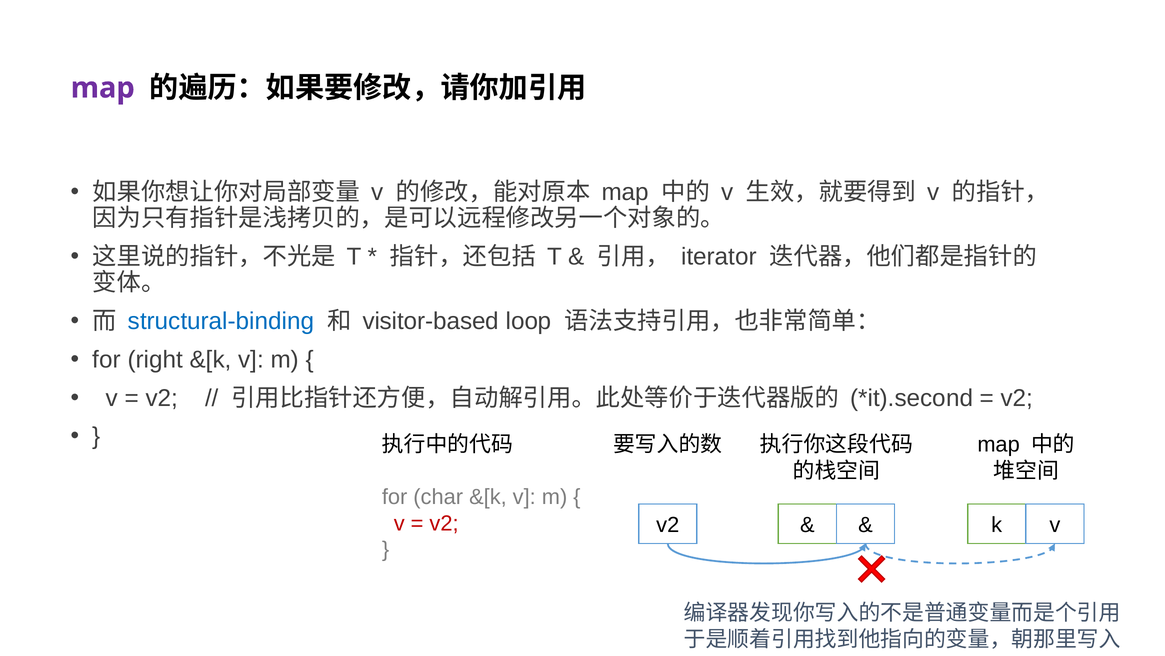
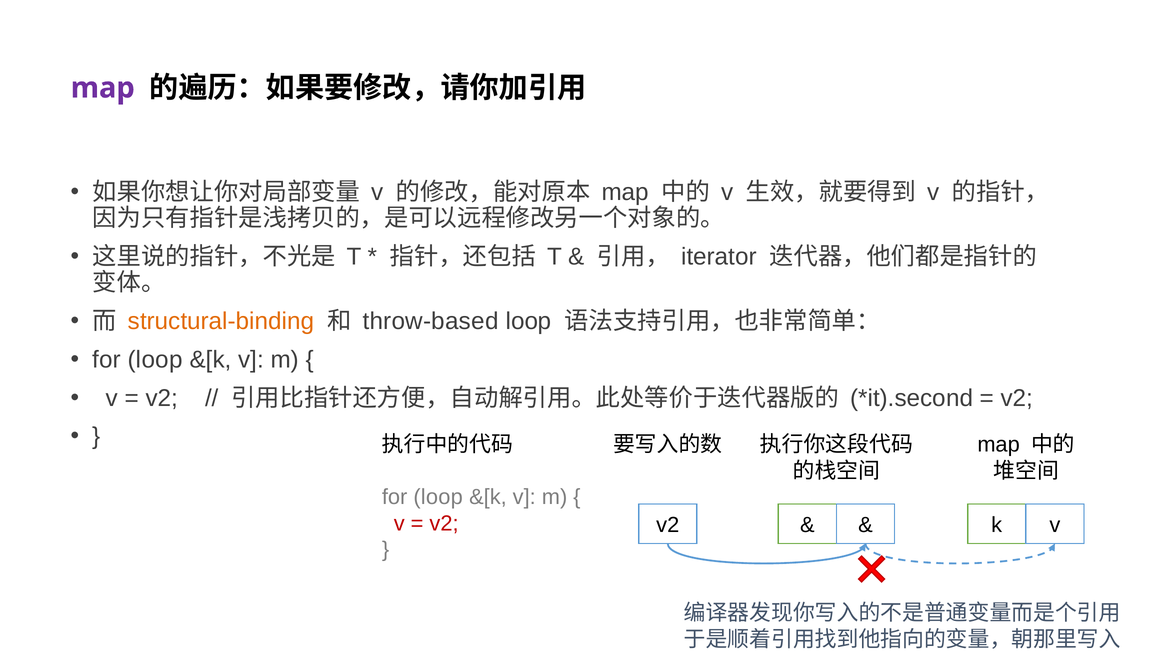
structural-binding colour: blue -> orange
visitor-based: visitor-based -> throw-based
right at (155, 359): right -> loop
char at (438, 497): char -> loop
